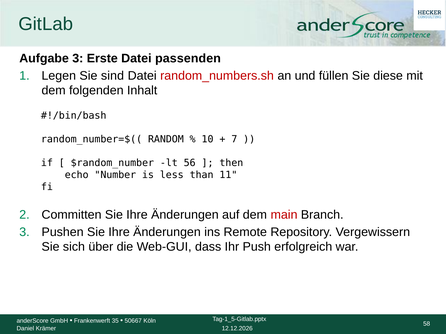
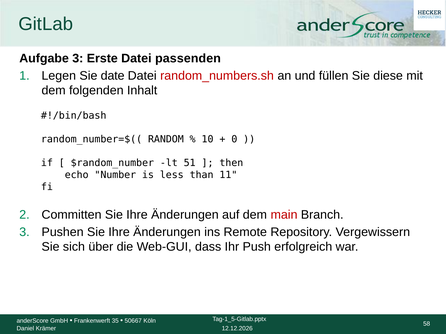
sind: sind -> date
7: 7 -> 0
56: 56 -> 51
